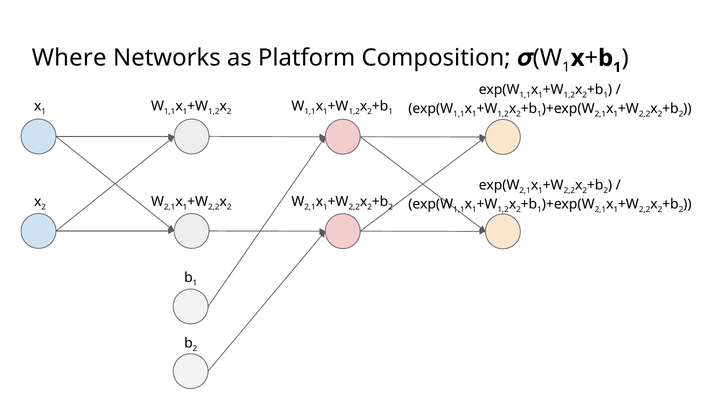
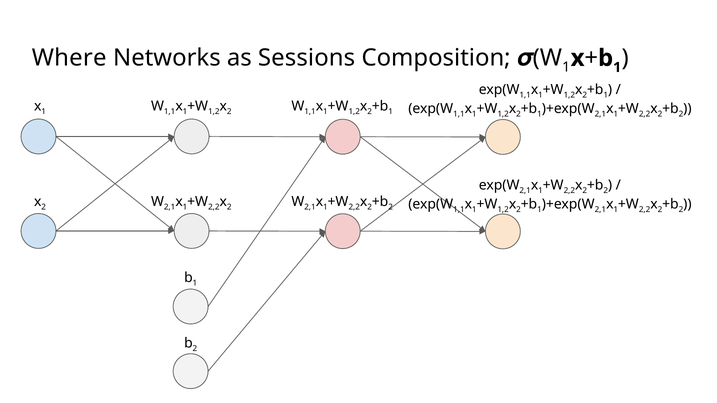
Platform: Platform -> Sessions
